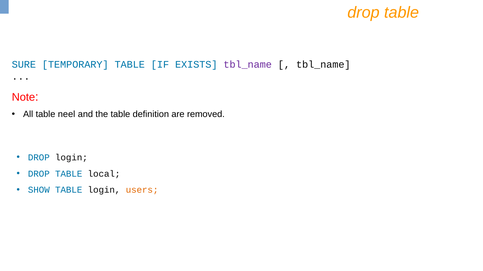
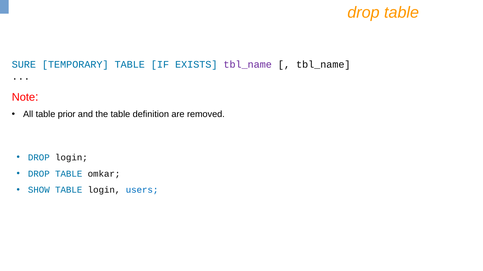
neel: neel -> prior
local: local -> omkar
users colour: orange -> blue
